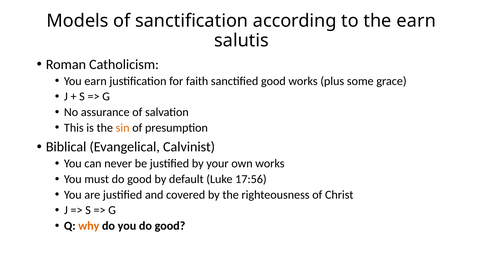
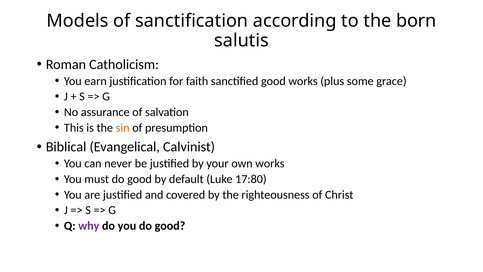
the earn: earn -> born
17:56: 17:56 -> 17:80
why colour: orange -> purple
